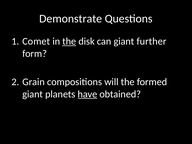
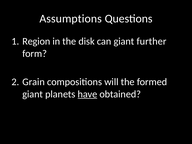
Demonstrate: Demonstrate -> Assumptions
Comet: Comet -> Region
the at (69, 41) underline: present -> none
